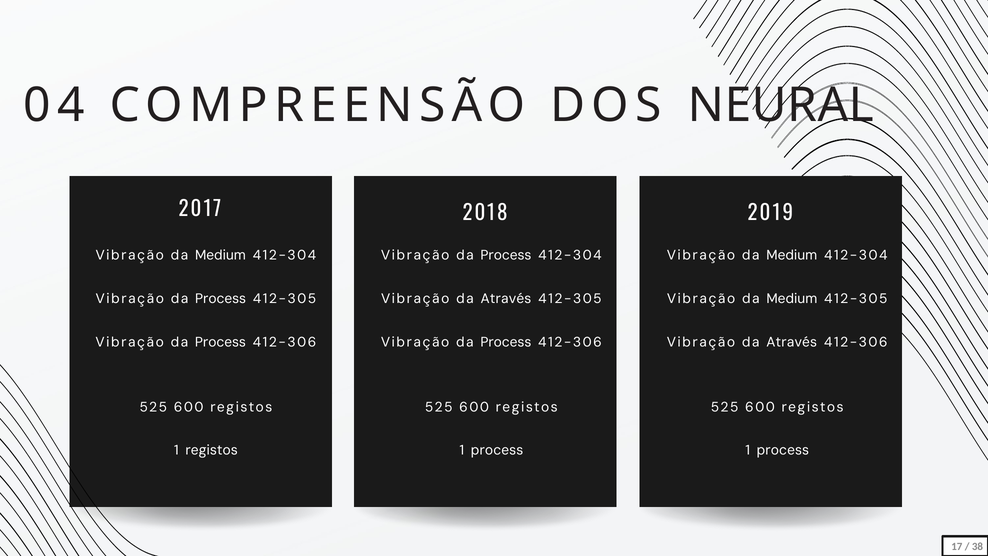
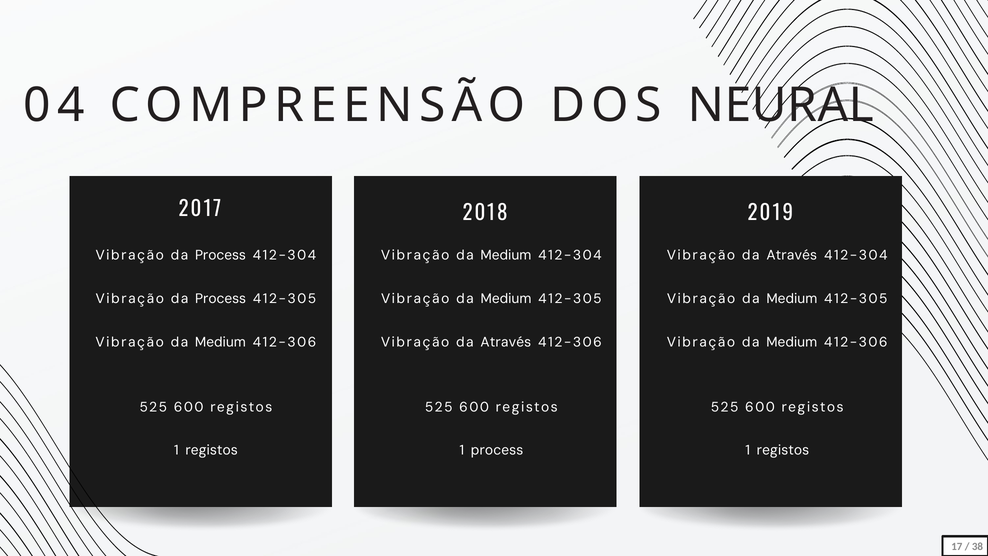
Medium at (220, 255): Medium -> Process
Process at (506, 255): Process -> Medium
Medium at (792, 255): Medium -> Através
Através at (506, 298): Através -> Medium
Process at (220, 342): Process -> Medium
Process at (506, 342): Process -> Através
Através at (792, 342): Através -> Medium
process at (783, 450): process -> registos
